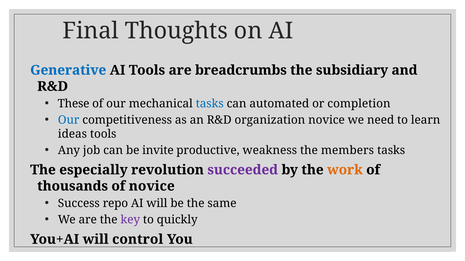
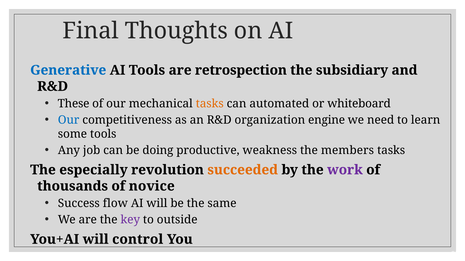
breadcrumbs: breadcrumbs -> retrospection
tasks at (210, 104) colour: blue -> orange
completion: completion -> whiteboard
organization novice: novice -> engine
ideas: ideas -> some
invite: invite -> doing
succeeded colour: purple -> orange
work colour: orange -> purple
repo: repo -> flow
quickly: quickly -> outside
